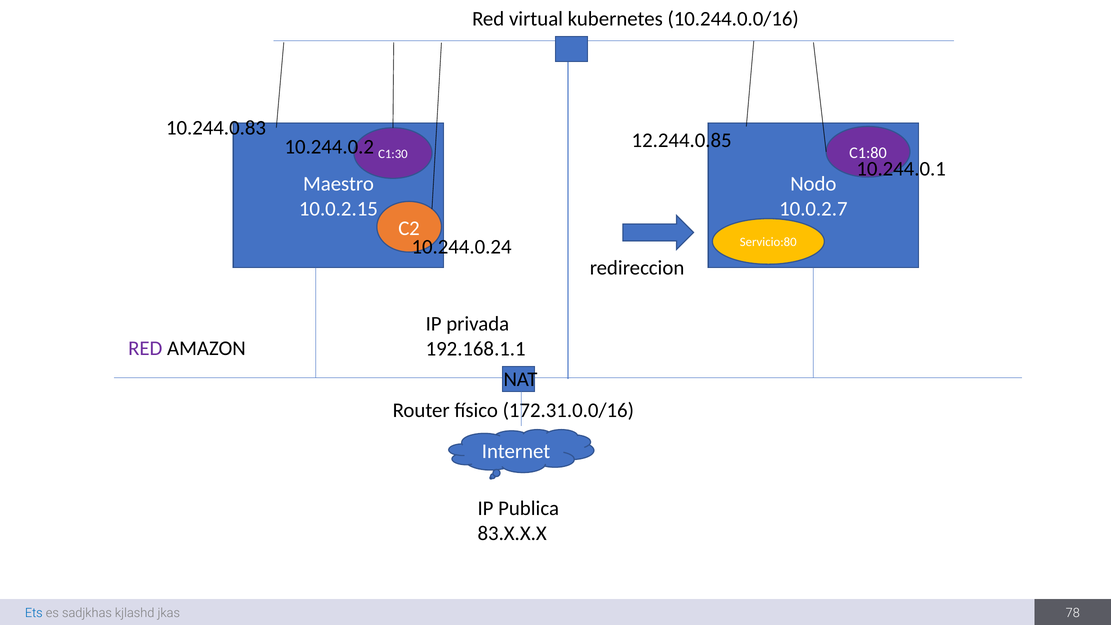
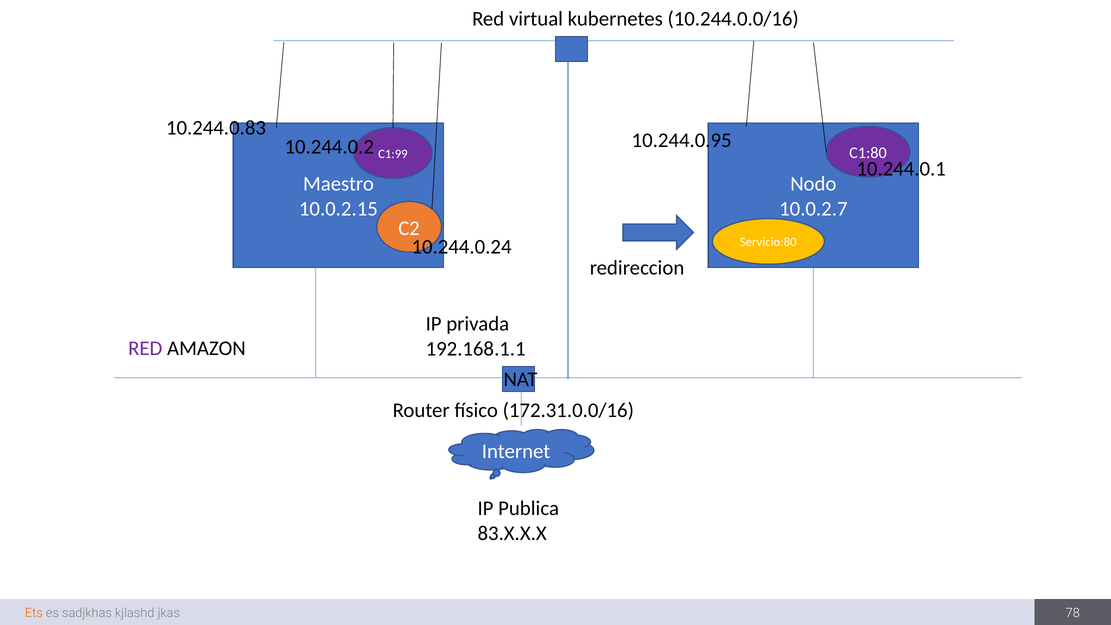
12.244.0.85: 12.244.0.85 -> 10.244.0.95
C1:30: C1:30 -> C1:99
Ets colour: blue -> orange
